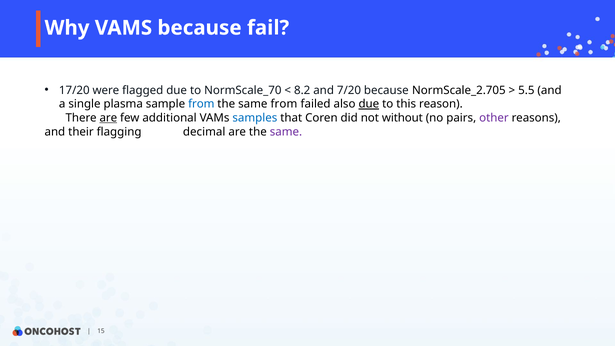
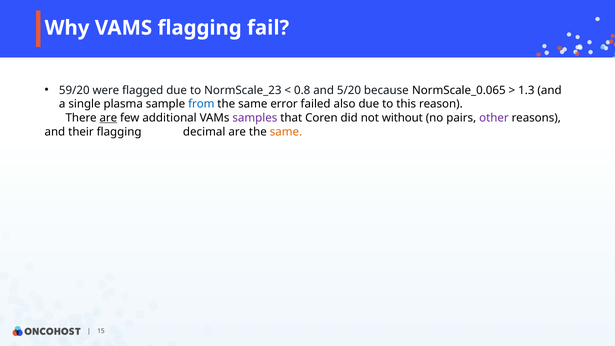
VAMS because: because -> flagging
17/20: 17/20 -> 59/20
NormScale_70: NormScale_70 -> NormScale_23
8.2: 8.2 -> 0.8
7/20: 7/20 -> 5/20
NormScale_2.705: NormScale_2.705 -> NormScale_0.065
5.5: 5.5 -> 1.3
same from: from -> error
due at (369, 104) underline: present -> none
samples colour: blue -> purple
same at (286, 132) colour: purple -> orange
